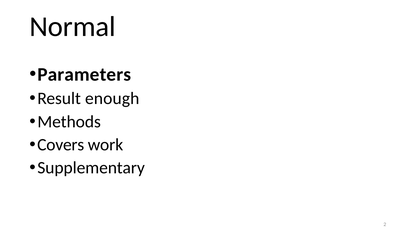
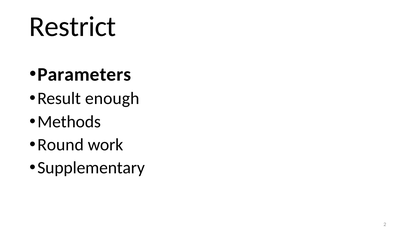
Normal: Normal -> Restrict
Covers: Covers -> Round
